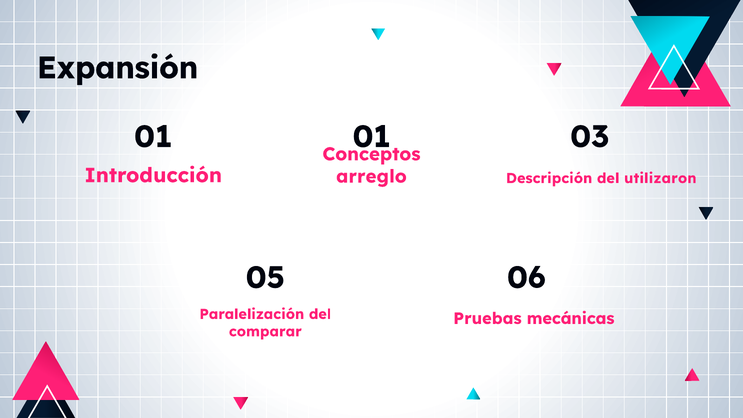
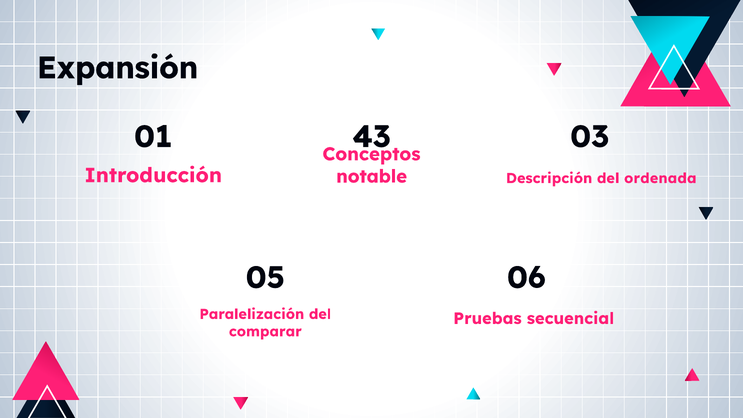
01 01: 01 -> 43
arreglo: arreglo -> notable
utilizaron: utilizaron -> ordenada
mecánicas: mecánicas -> secuencial
